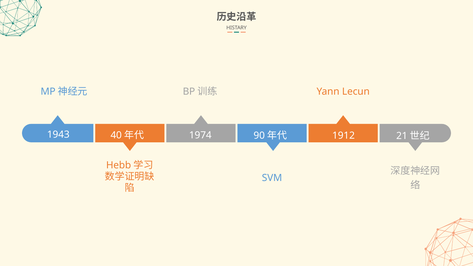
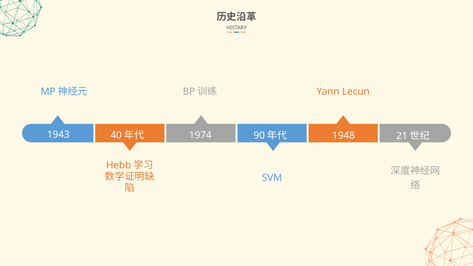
1912: 1912 -> 1948
